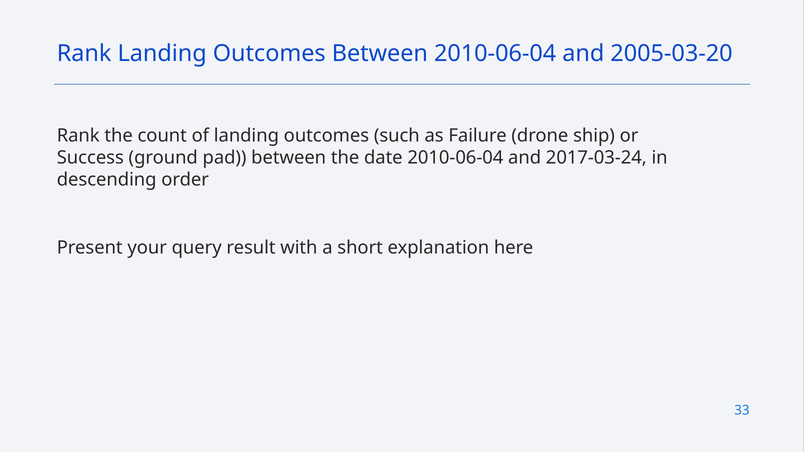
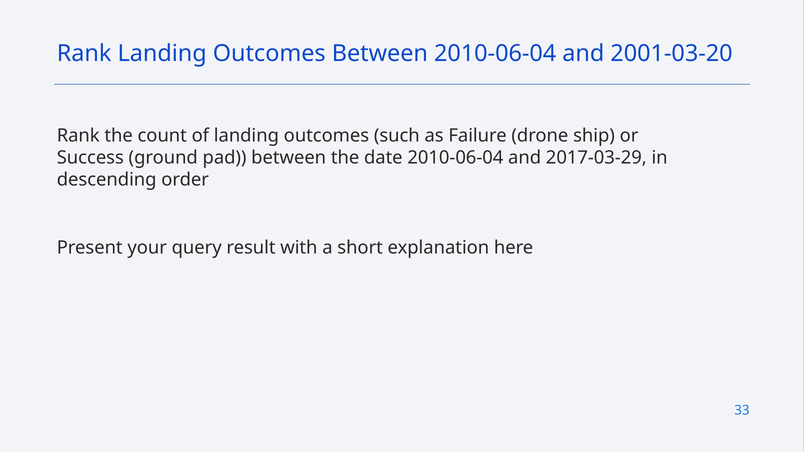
2005-03-20: 2005-03-20 -> 2001-03-20
2017-03-24: 2017-03-24 -> 2017-03-29
